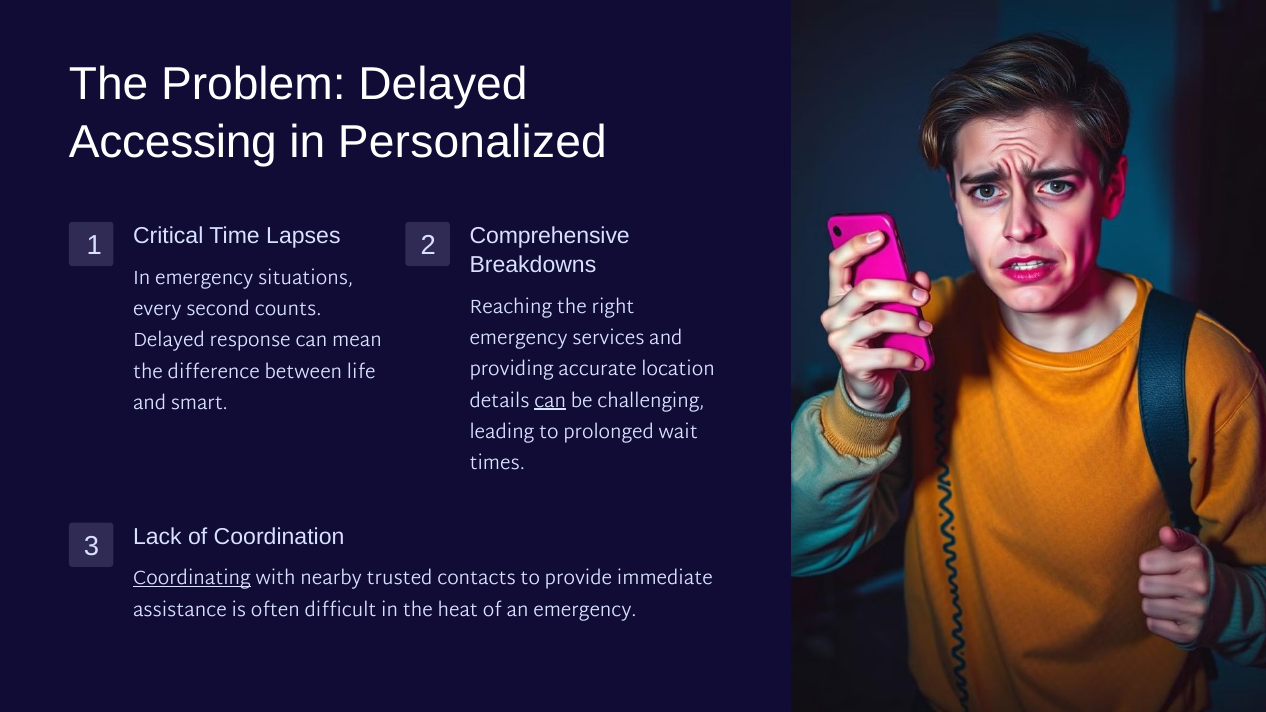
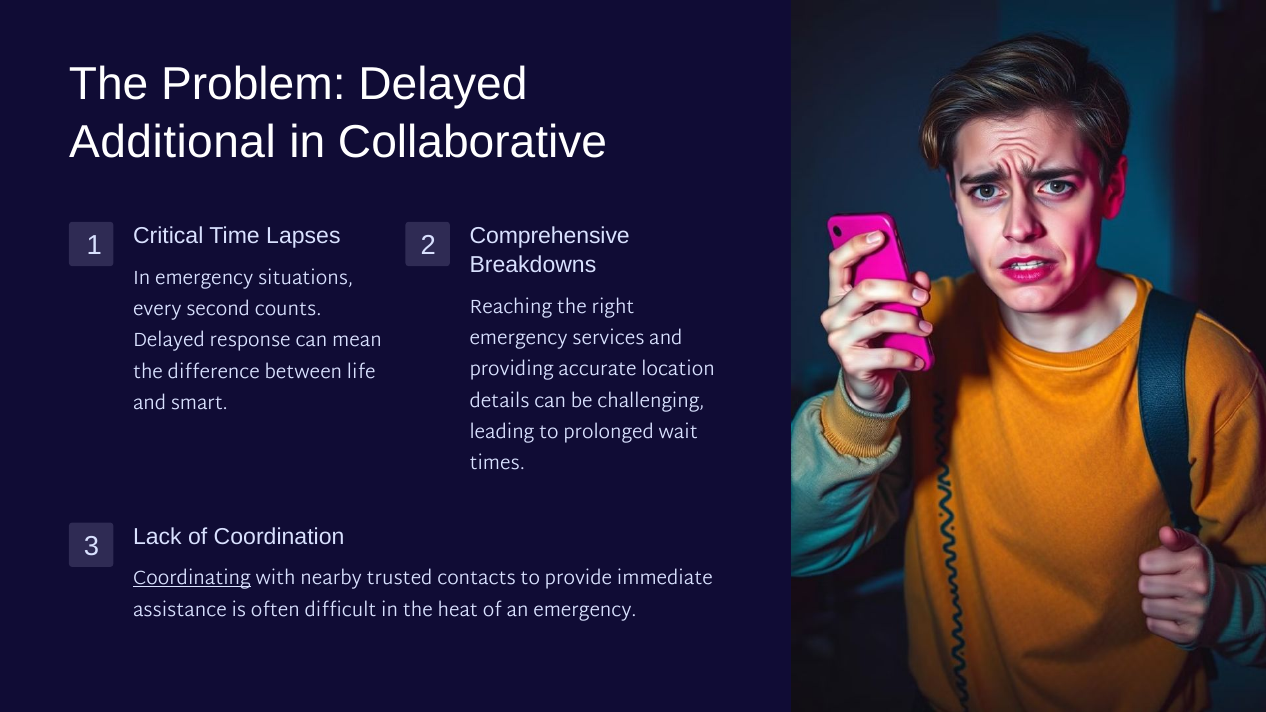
Accessing: Accessing -> Additional
Personalized: Personalized -> Collaborative
can at (550, 401) underline: present -> none
